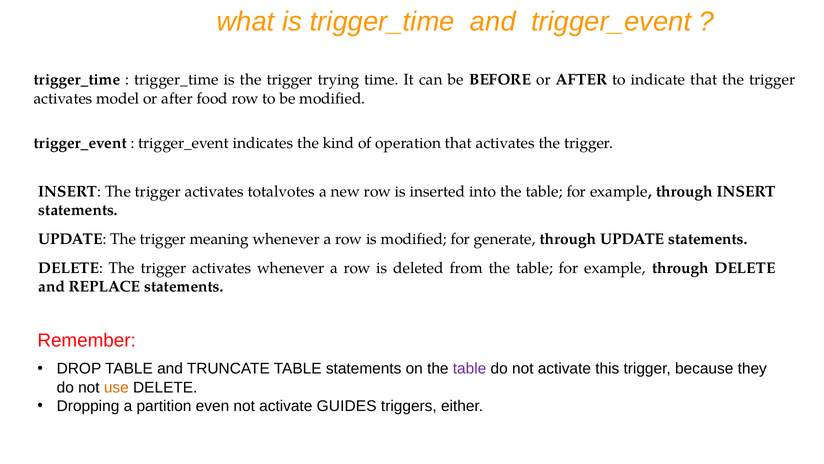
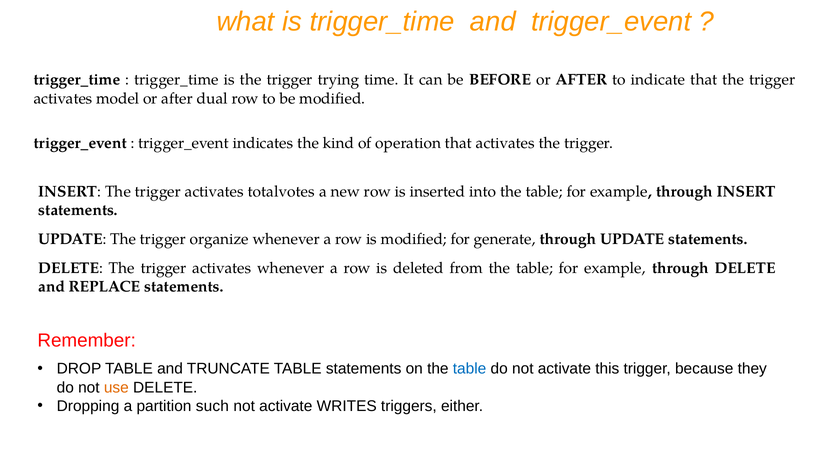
food: food -> dual
meaning: meaning -> organize
table at (470, 368) colour: purple -> blue
even: even -> such
GUIDES: GUIDES -> WRITES
